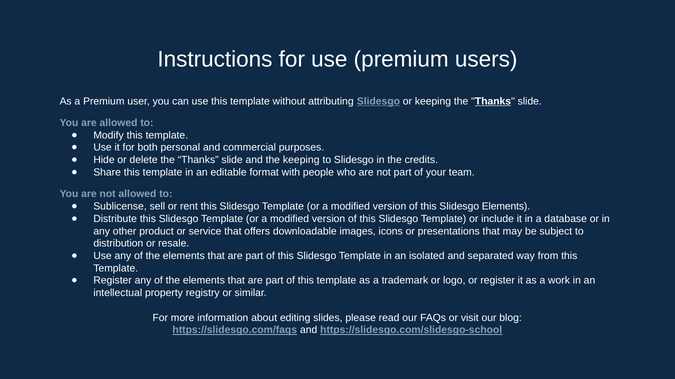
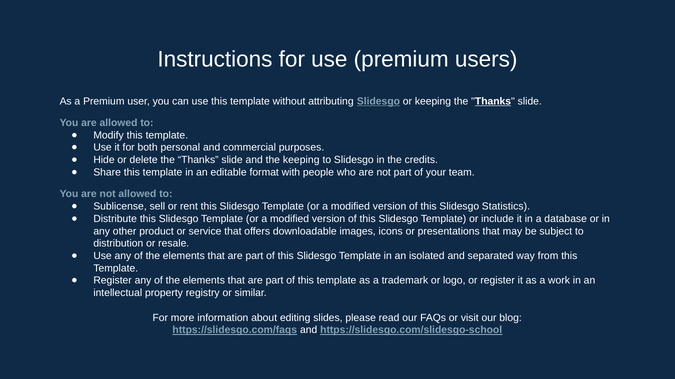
Slidesgo Elements: Elements -> Statistics
